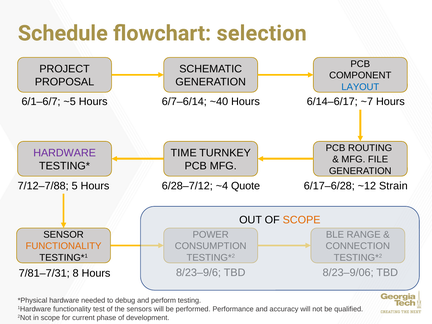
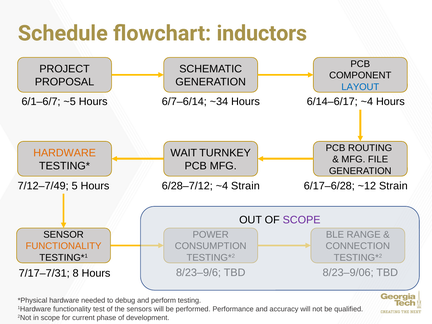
selection: selection -> inductors
~40: ~40 -> ~34
6/14–6/17 ~7: ~7 -> ~4
HARDWARE at (65, 153) colour: purple -> orange
TIME: TIME -> WAIT
7/12–7/88: 7/12–7/88 -> 7/12–7/49
~4 Quote: Quote -> Strain
SCOPE at (302, 220) colour: orange -> purple
7/81–7/31: 7/81–7/31 -> 7/17–7/31
